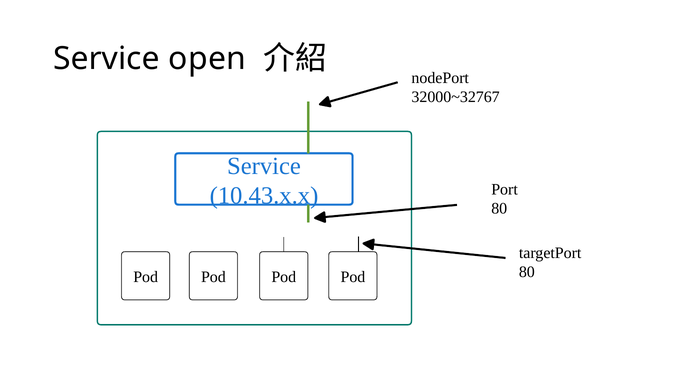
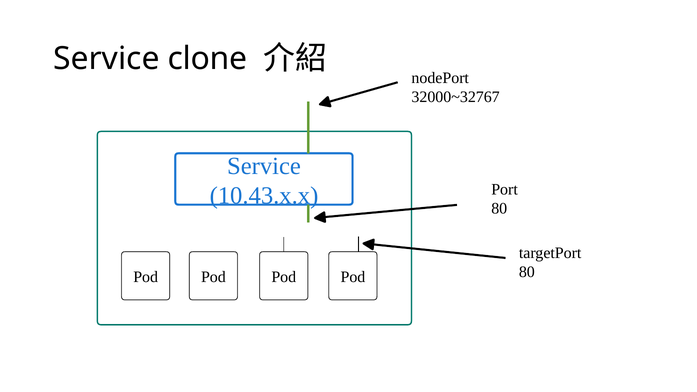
open: open -> clone
